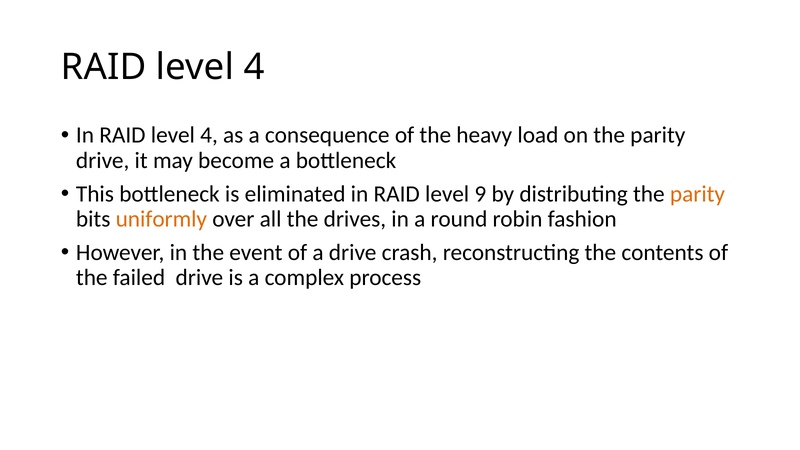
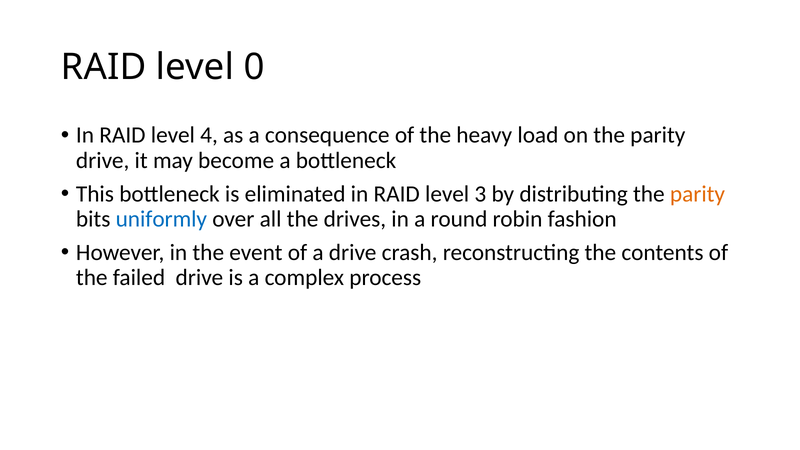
4 at (254, 67): 4 -> 0
9: 9 -> 3
uniformly colour: orange -> blue
